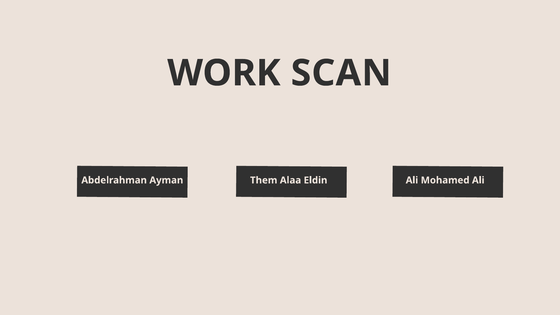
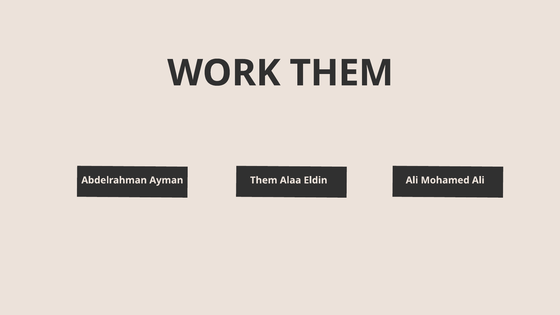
WORK SCAN: SCAN -> THEM
